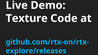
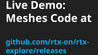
Texture: Texture -> Meshes
